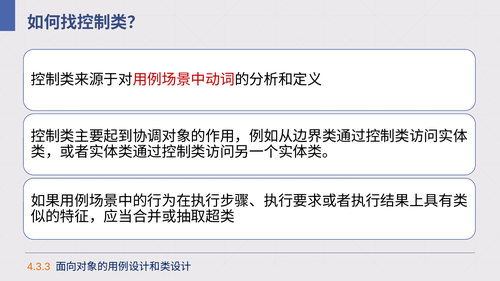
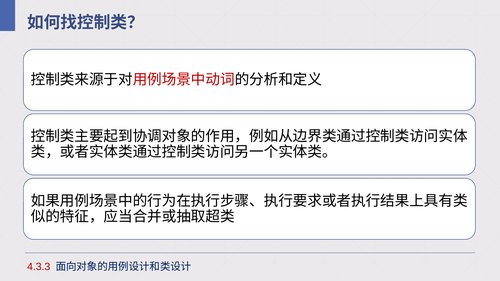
4.3.3 colour: orange -> red
